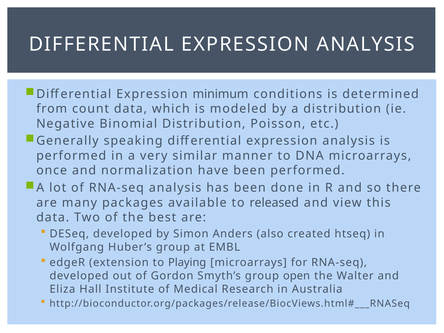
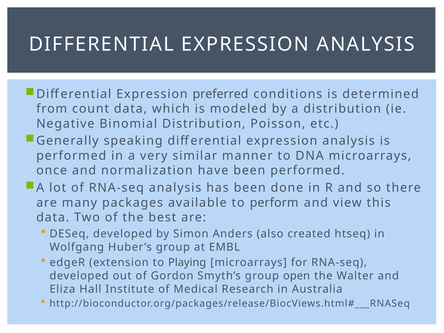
minimum: minimum -> preferred
released: released -> perform
